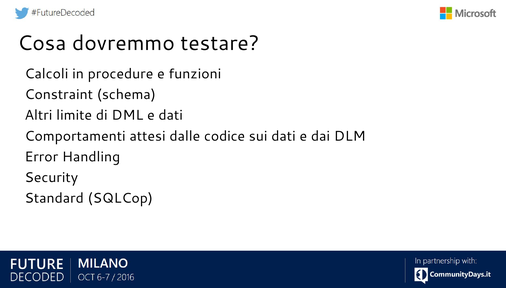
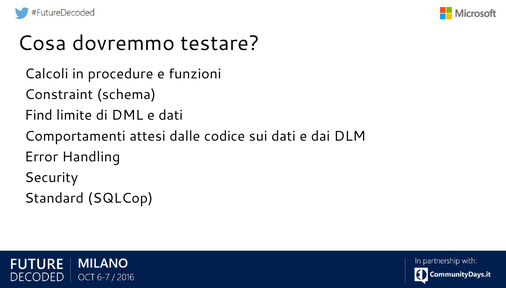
Altri: Altri -> Find
